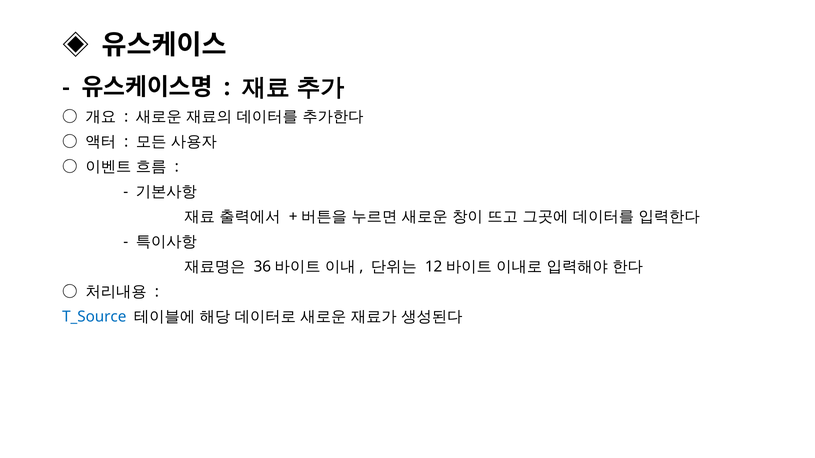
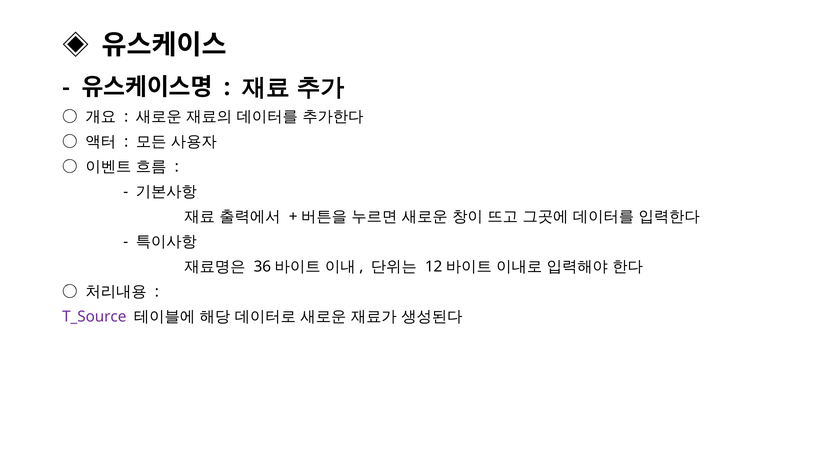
T_Source colour: blue -> purple
